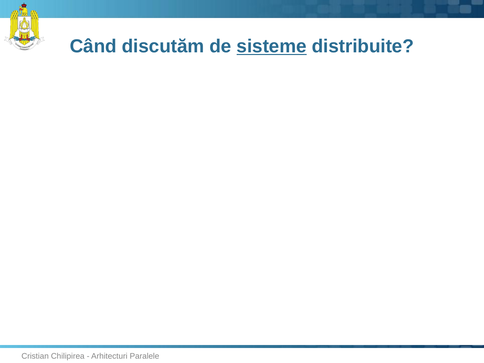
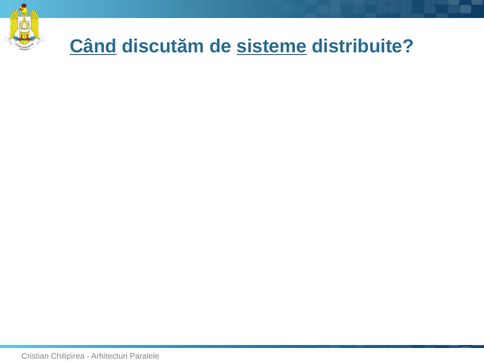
Când underline: none -> present
